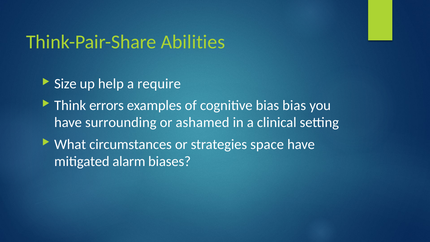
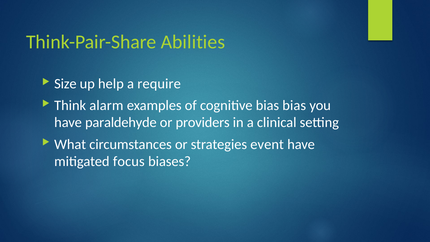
errors: errors -> alarm
surrounding: surrounding -> paraldehyde
ashamed: ashamed -> providers
space: space -> event
alarm: alarm -> focus
